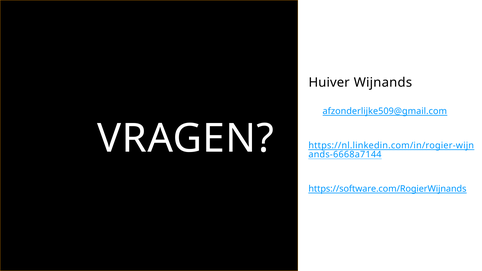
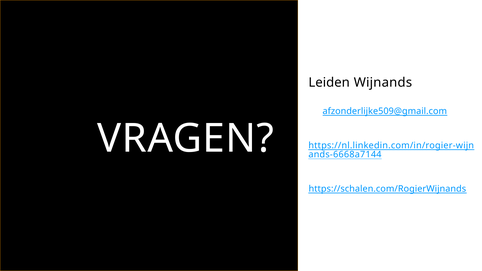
Huiver: Huiver -> Leiden
https://software.com/RogierWijnands: https://software.com/RogierWijnands -> https://schalen.com/RogierWijnands
